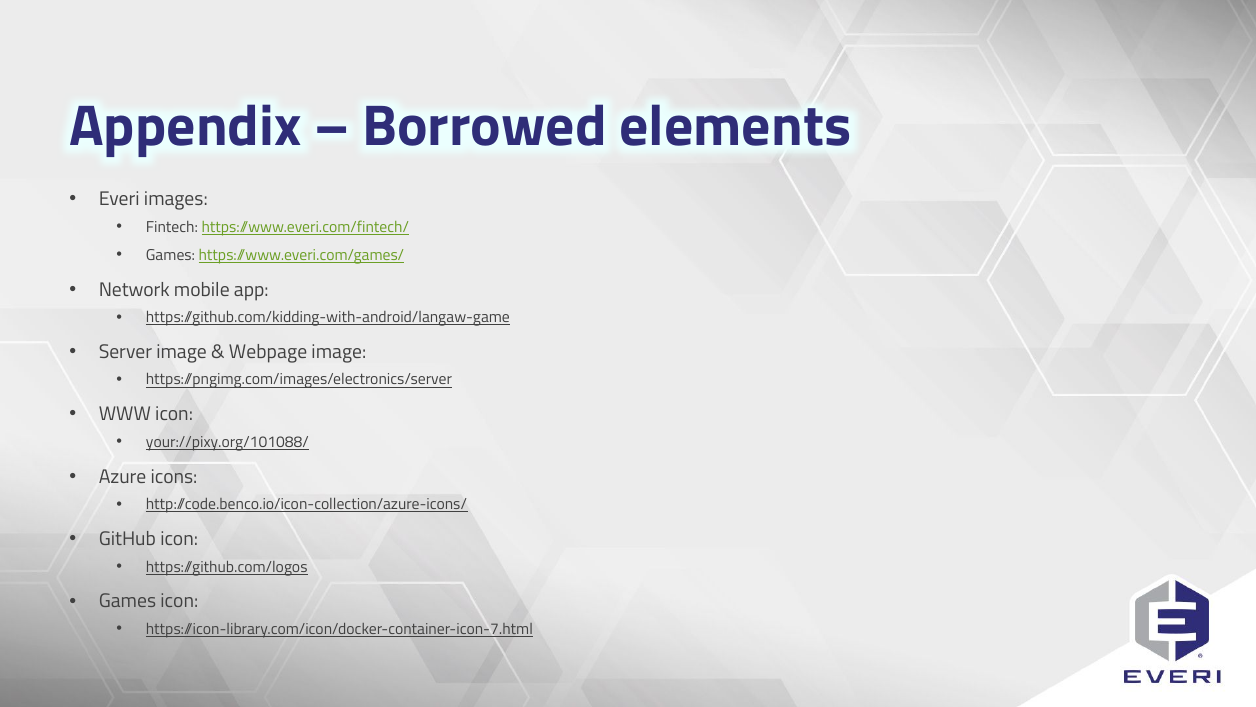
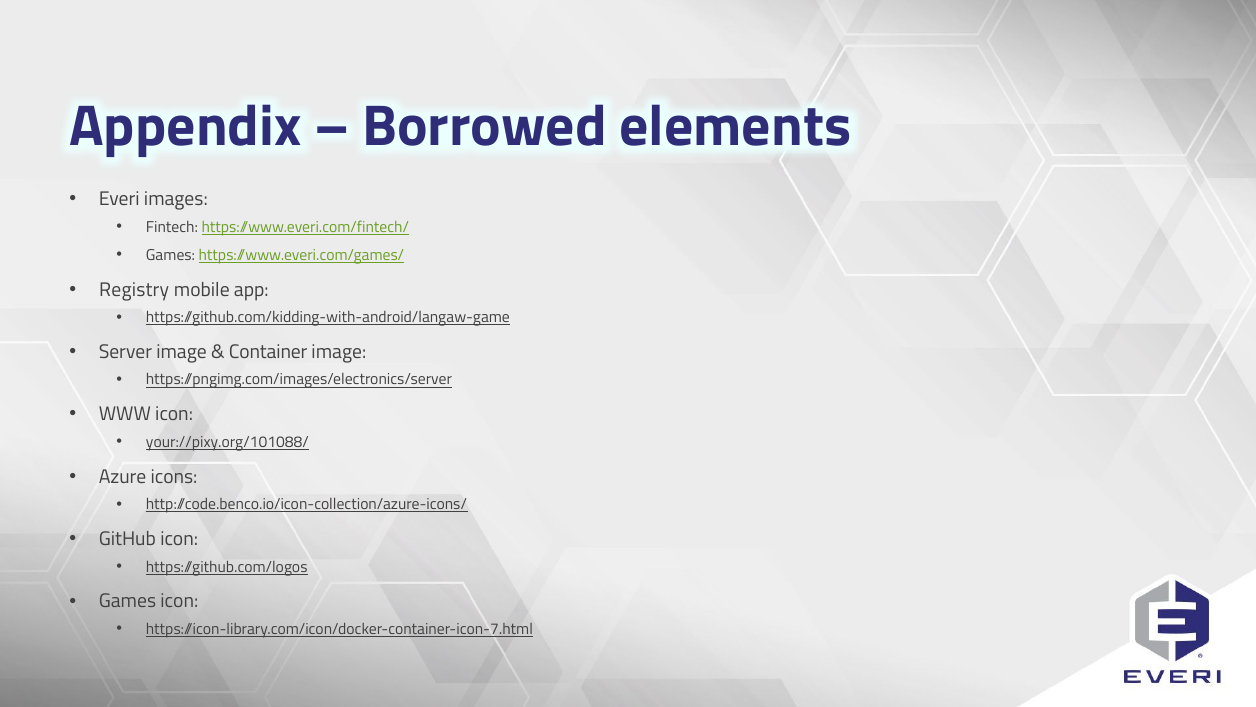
Network: Network -> Registry
Webpage: Webpage -> Container
